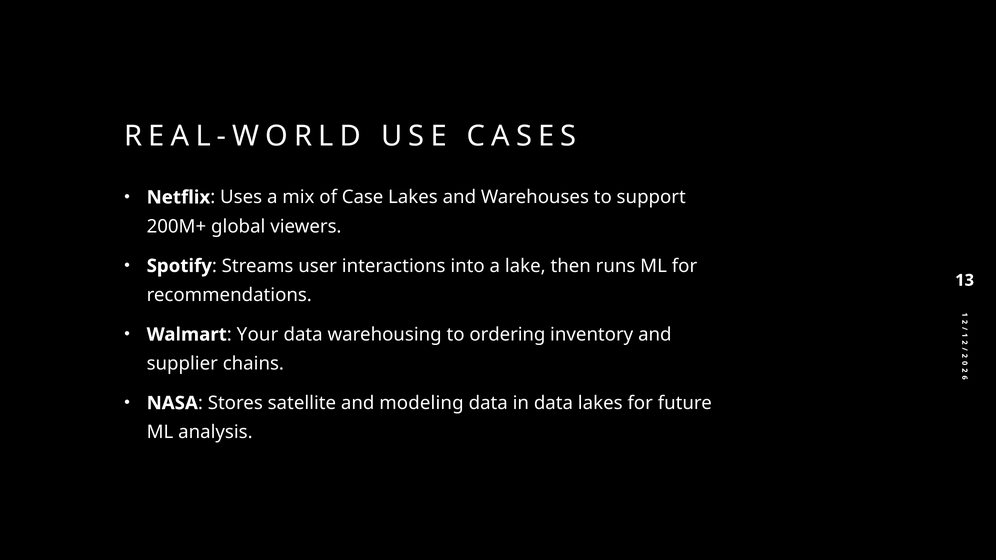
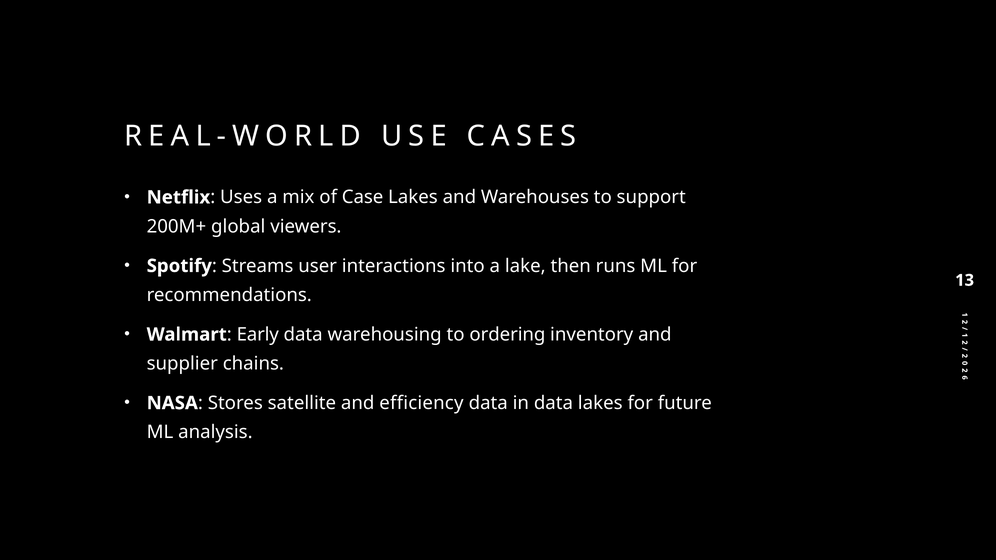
Your: Your -> Early
modeling: modeling -> efficiency
